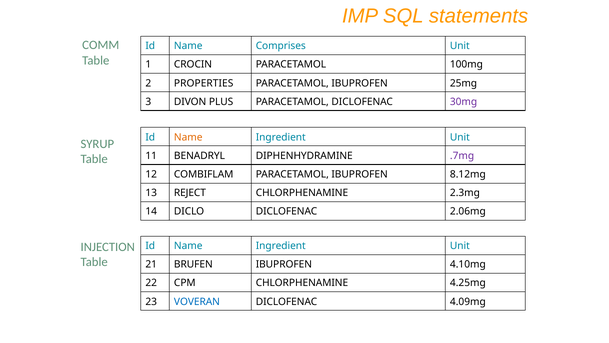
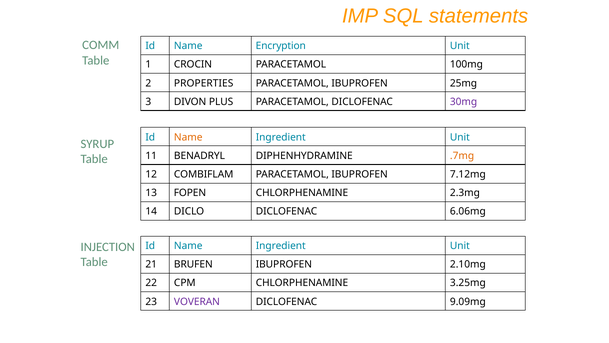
Comprises: Comprises -> Encryption
.7mg colour: purple -> orange
8.12mg: 8.12mg -> 7.12mg
REJECT: REJECT -> FOPEN
2.06mg: 2.06mg -> 6.06mg
4.10mg: 4.10mg -> 2.10mg
4.25mg: 4.25mg -> 3.25mg
VOVERAN colour: blue -> purple
4.09mg: 4.09mg -> 9.09mg
